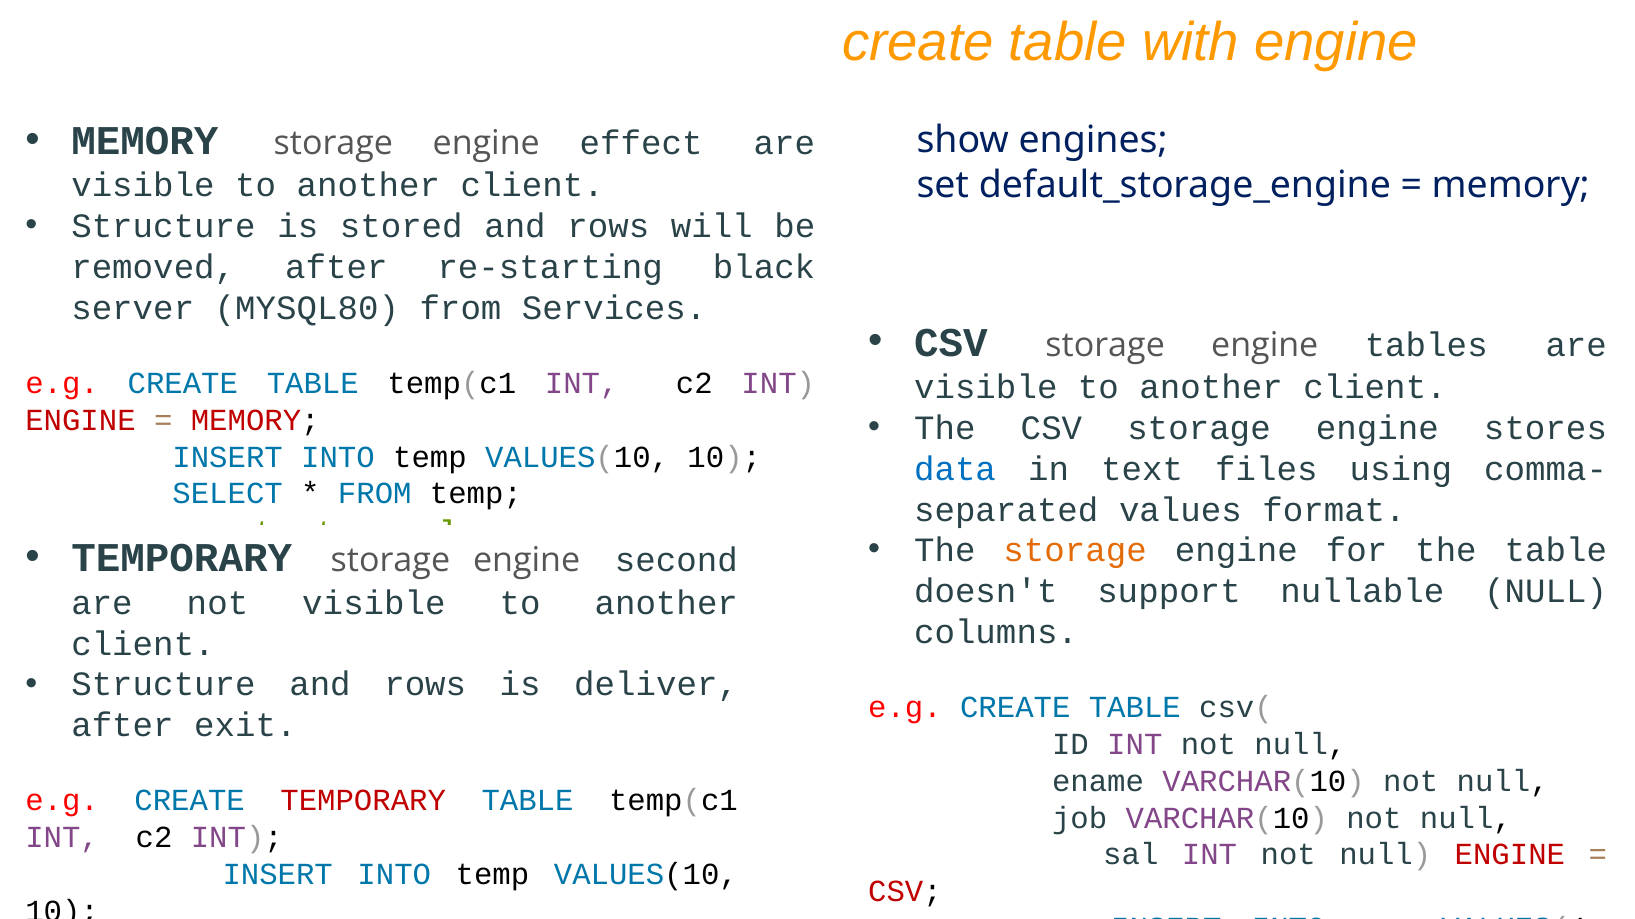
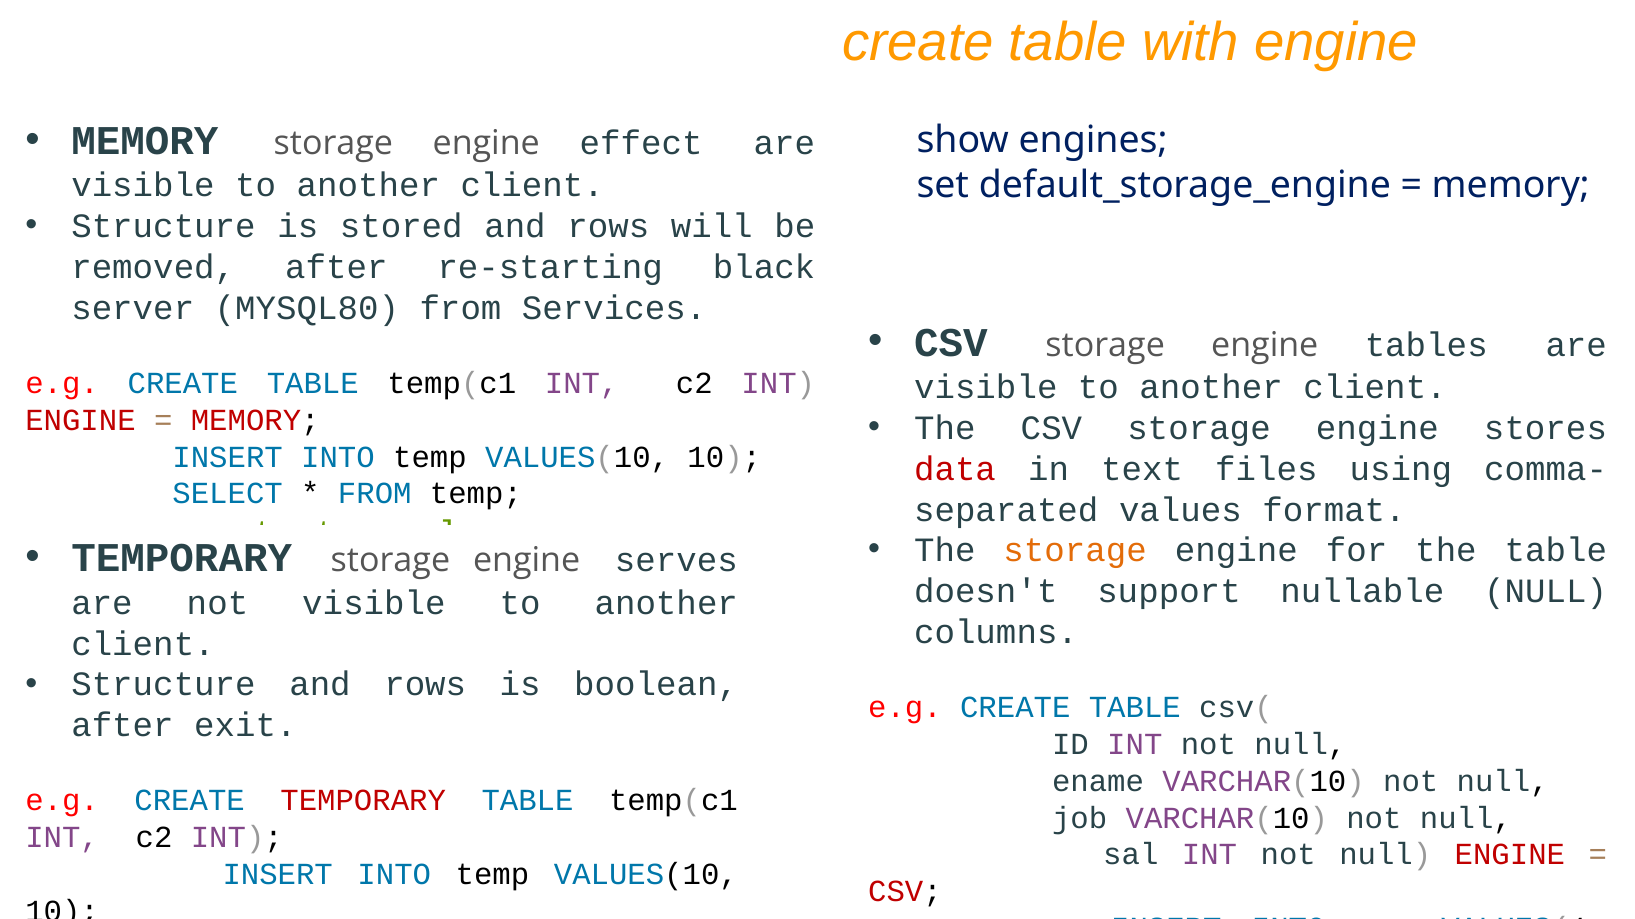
data colour: blue -> red
second: second -> serves
deliver: deliver -> boolean
